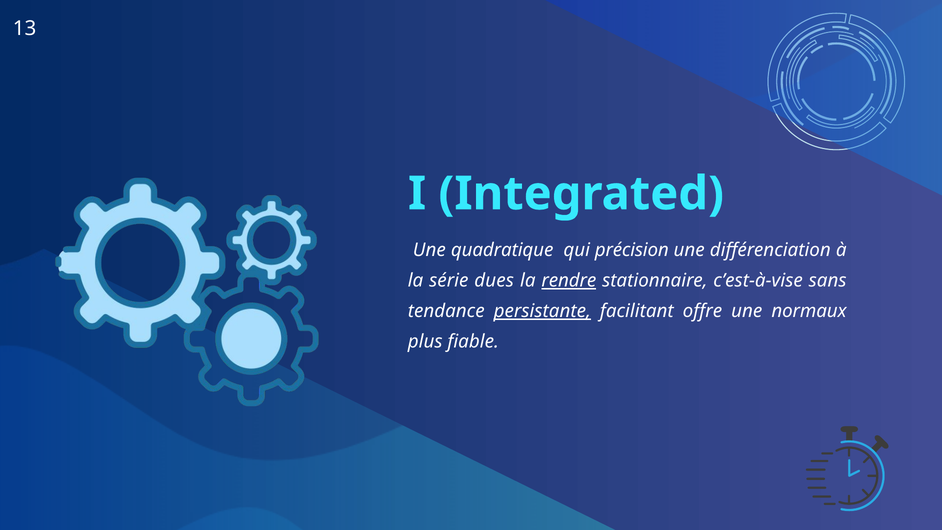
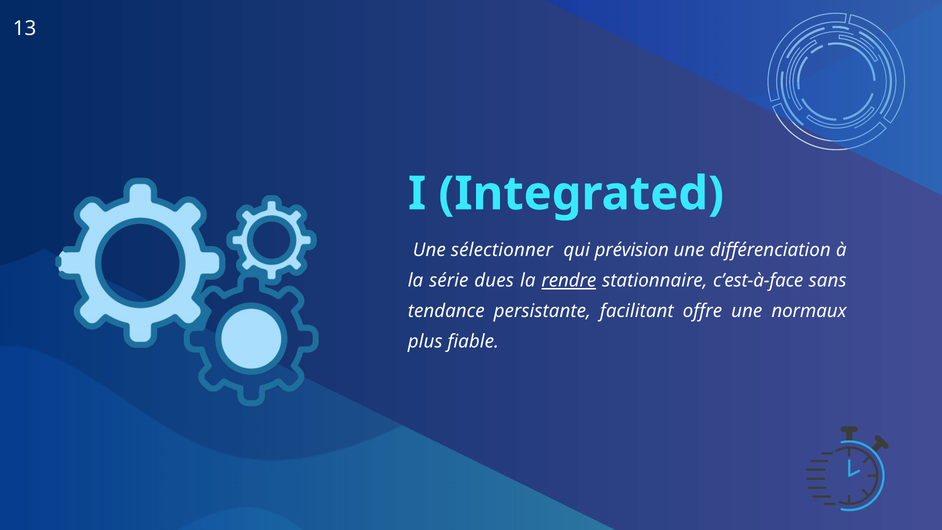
quadratique: quadratique -> sélectionner
précision: précision -> prévision
c’est-à-vise: c’est-à-vise -> c’est-à-face
persistante underline: present -> none
